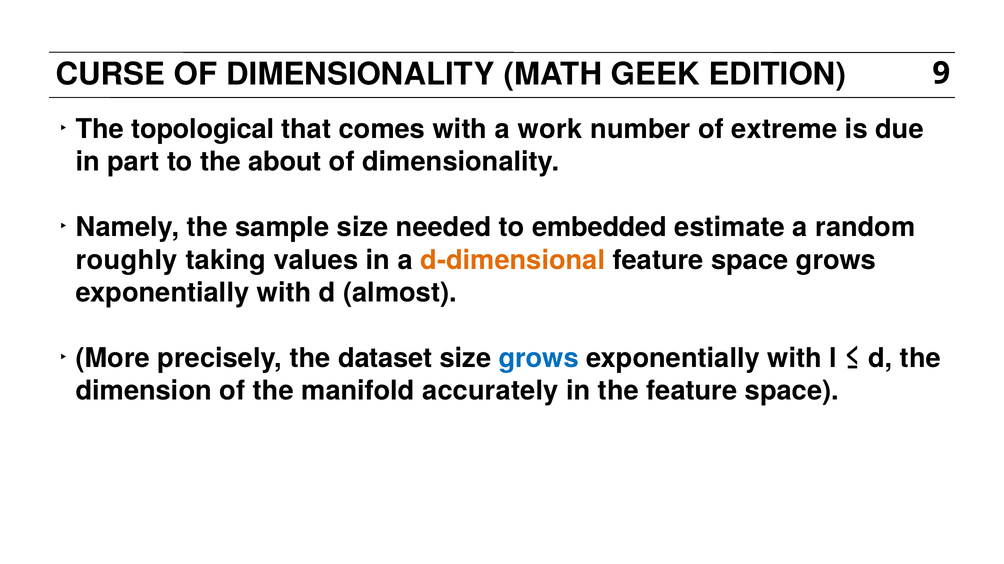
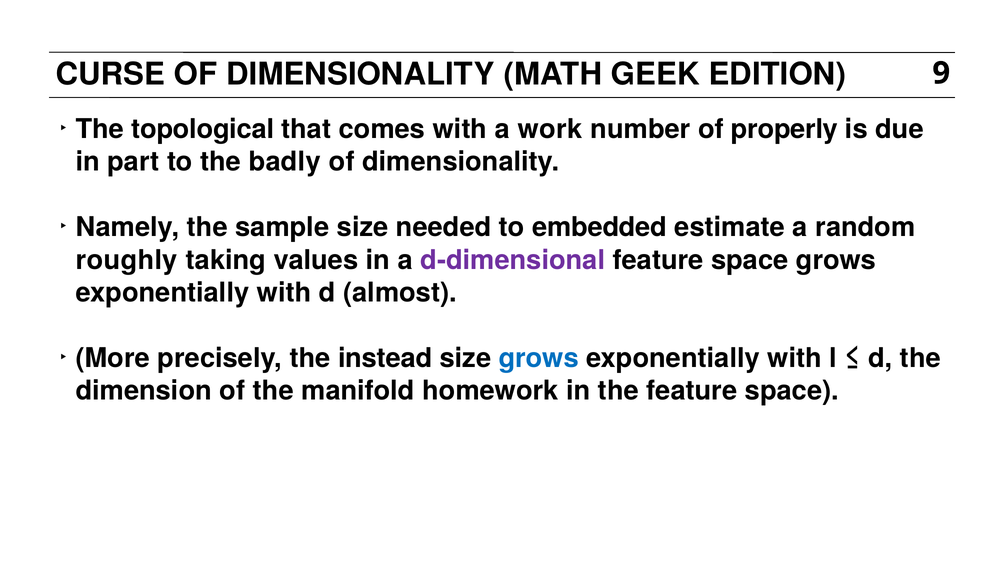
extreme: extreme -> properly
about: about -> badly
d-dimensional colour: orange -> purple
dataset: dataset -> instead
accurately: accurately -> homework
